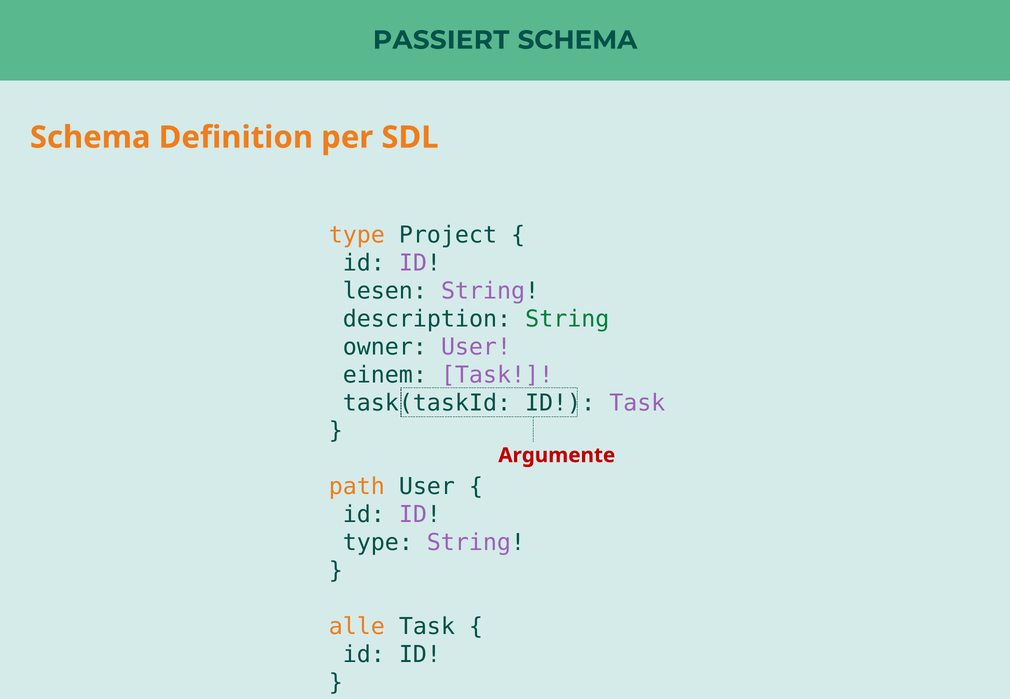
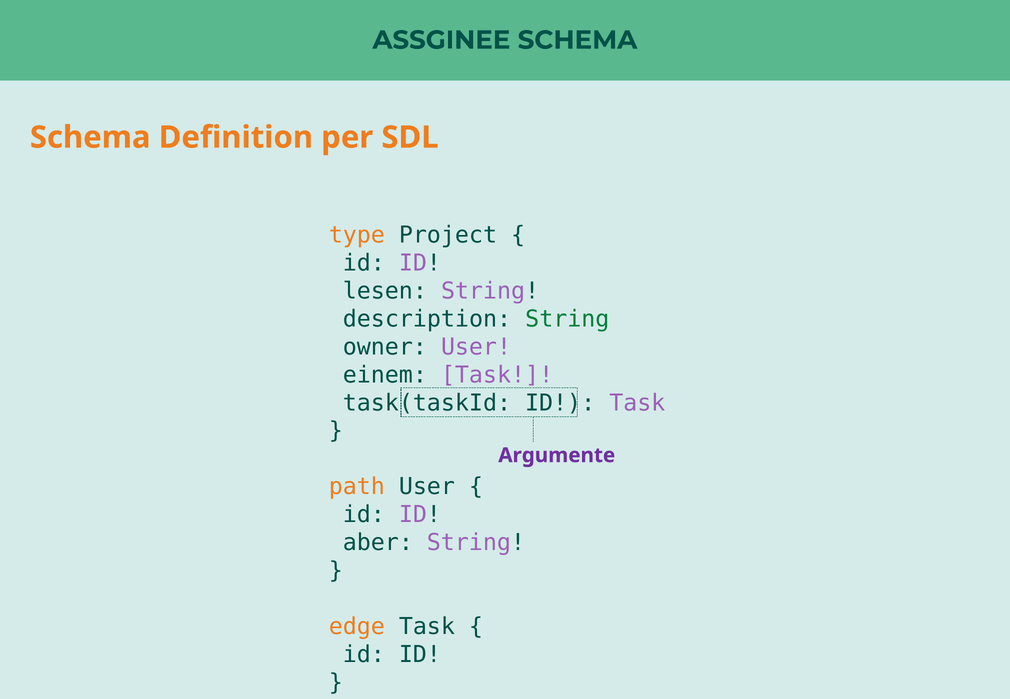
PASSIERT: PASSIERT -> ASSGINEE
Argumente colour: red -> purple
type at (378, 543): type -> aber
alle: alle -> edge
